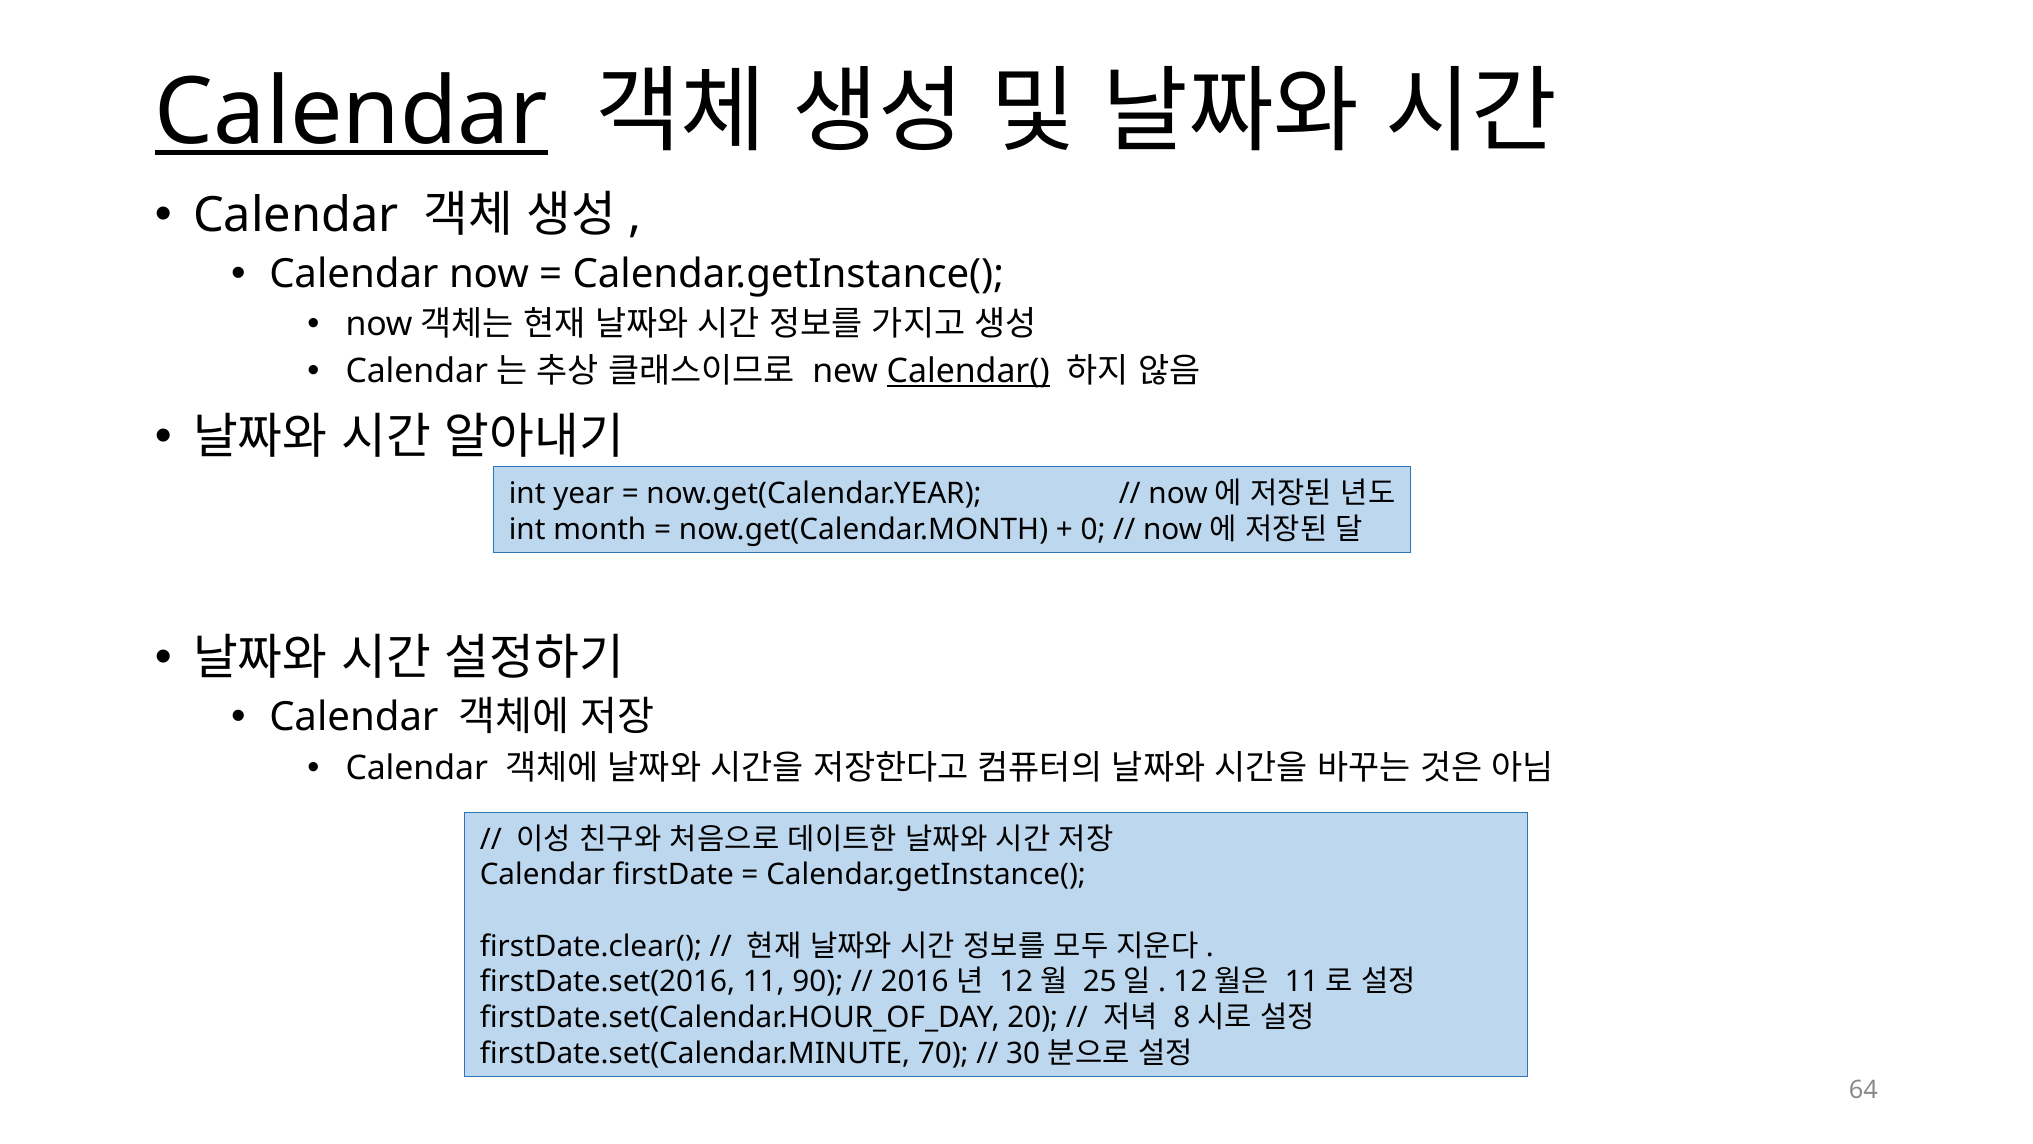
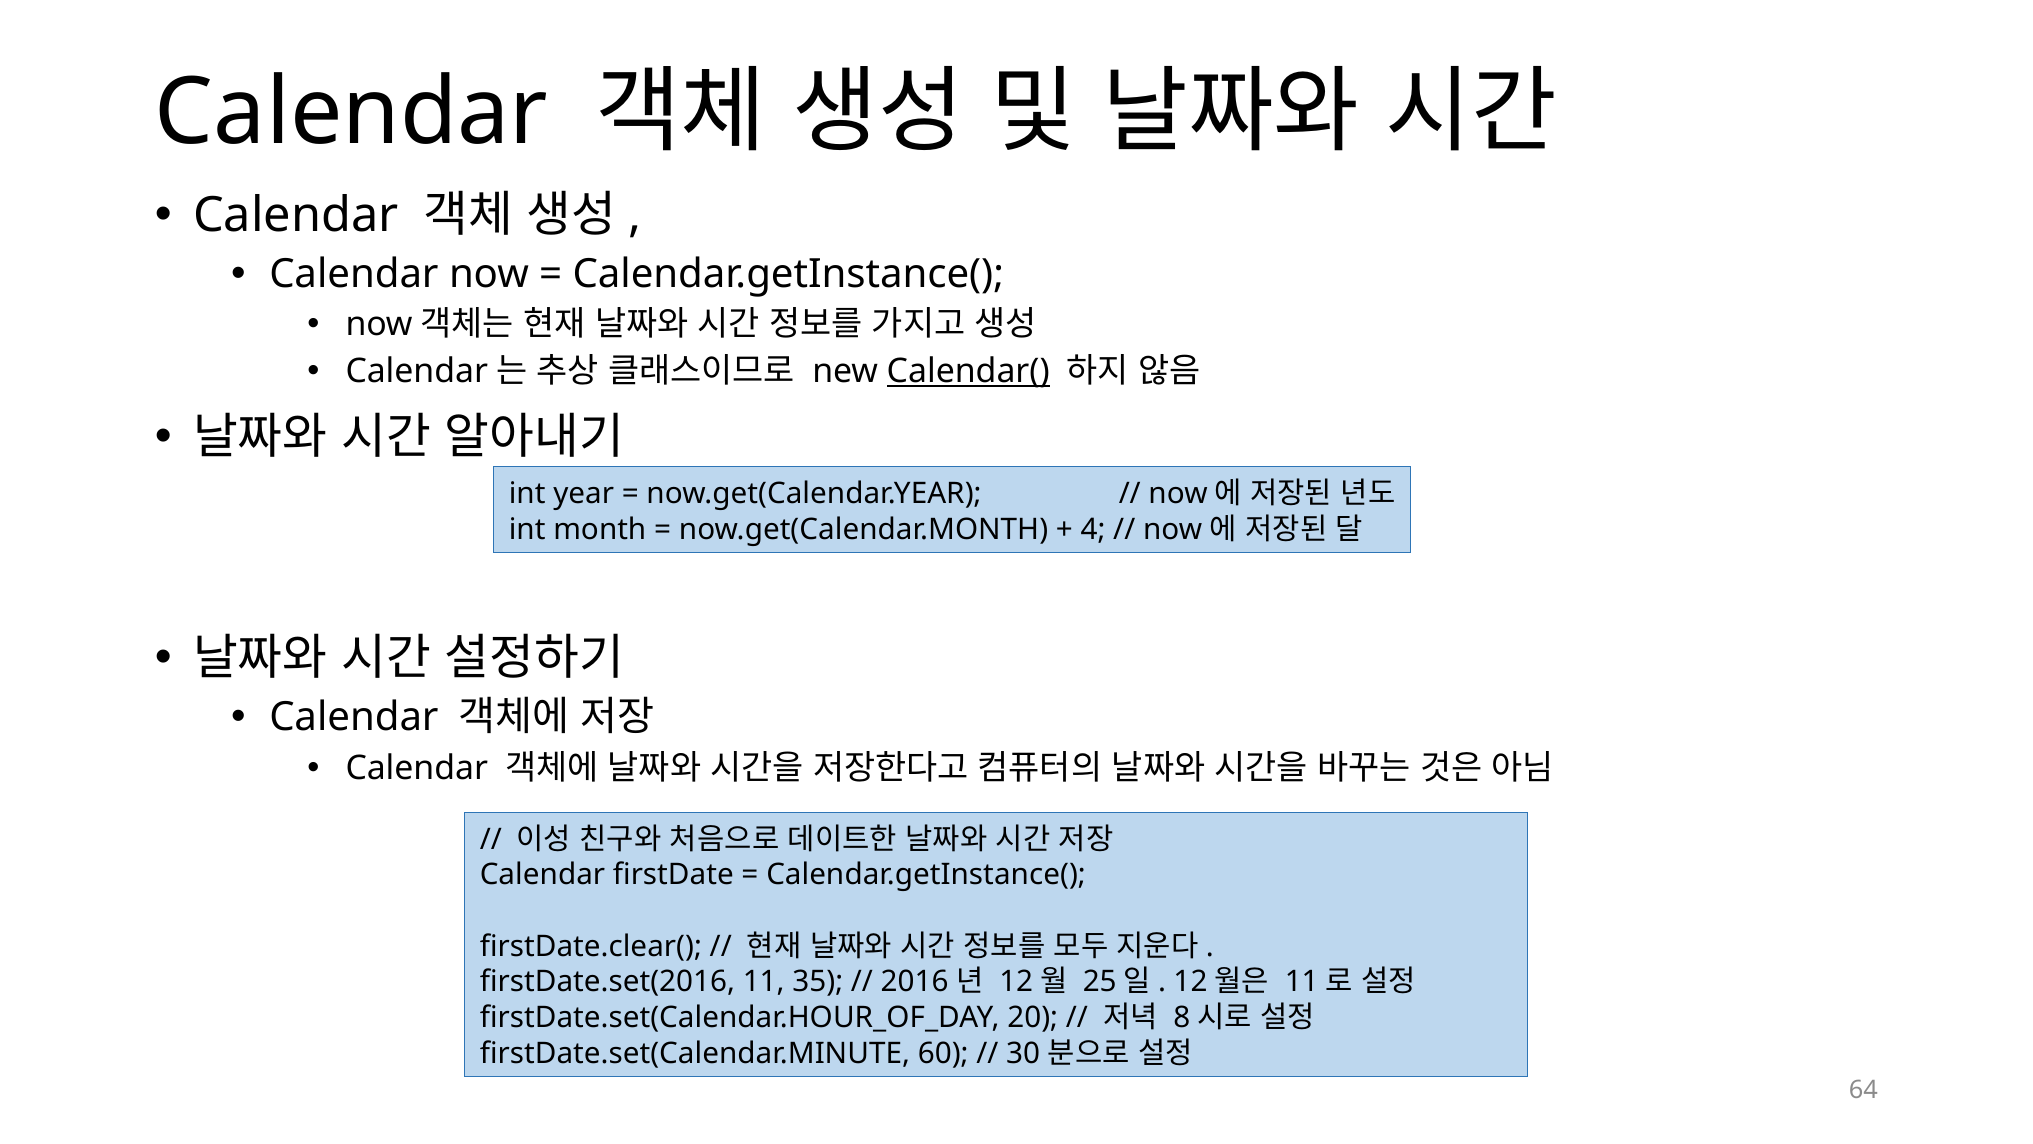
Calendar at (352, 112) underline: present -> none
0: 0 -> 4
90: 90 -> 35
70: 70 -> 60
